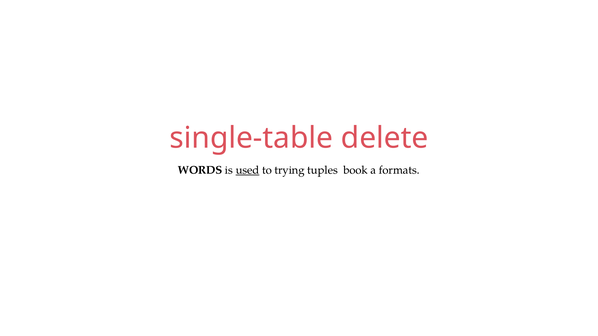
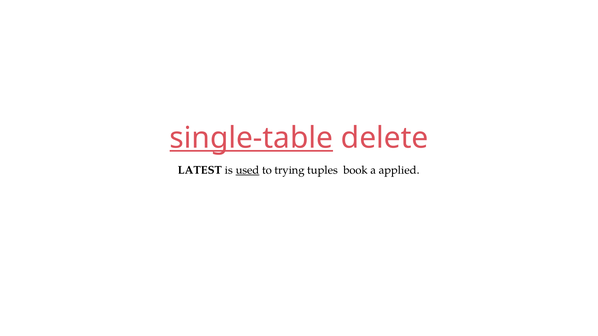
single-table underline: none -> present
WORDS: WORDS -> LATEST
formats: formats -> applied
